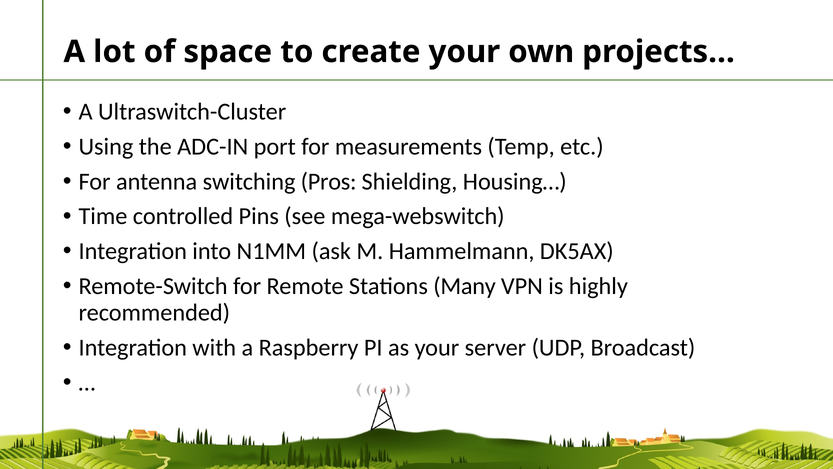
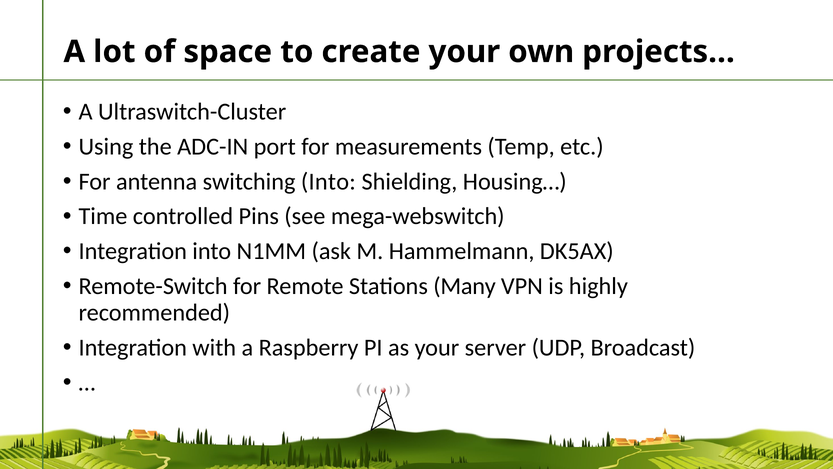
switching Pros: Pros -> Into
